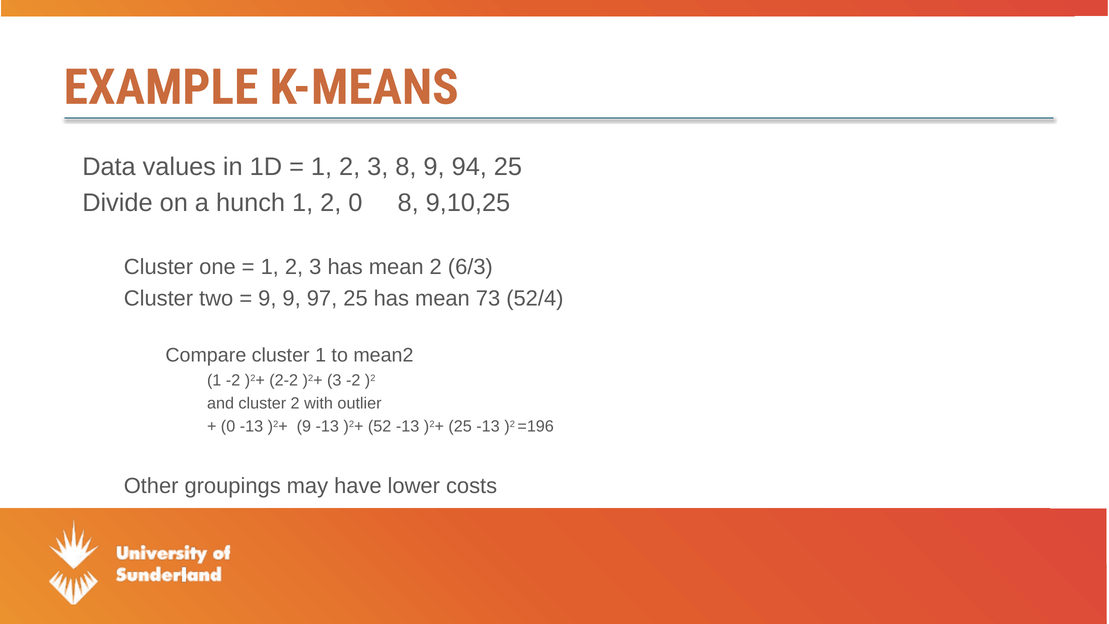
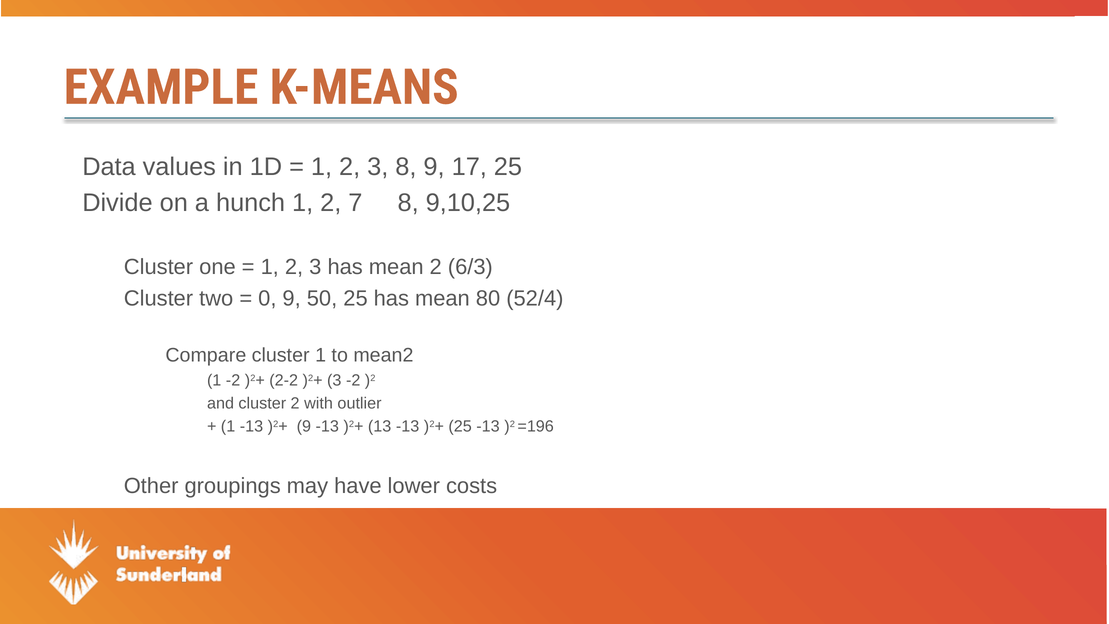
94: 94 -> 17
2 0: 0 -> 7
9 at (267, 298): 9 -> 0
97: 97 -> 50
73: 73 -> 80
0 at (228, 427): 0 -> 1
52: 52 -> 13
